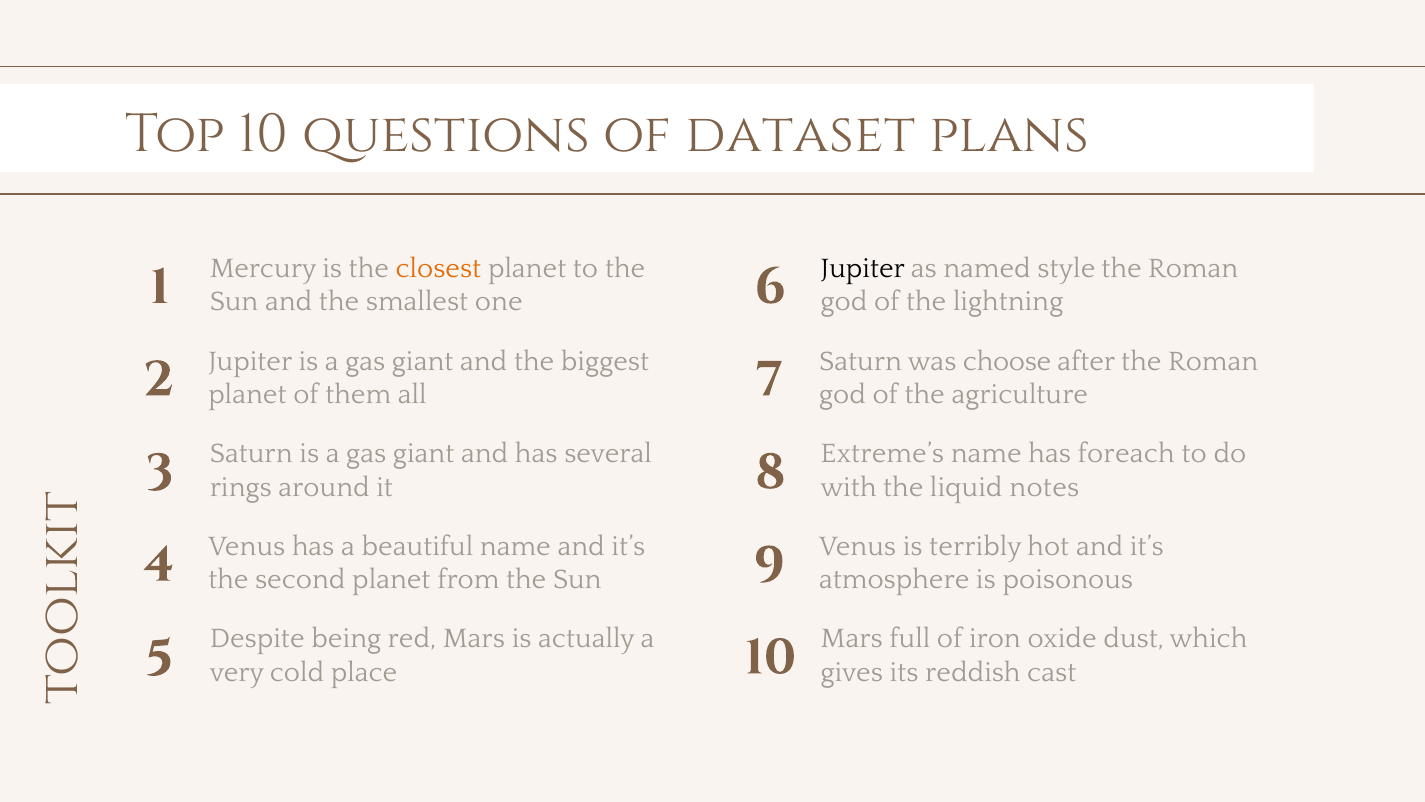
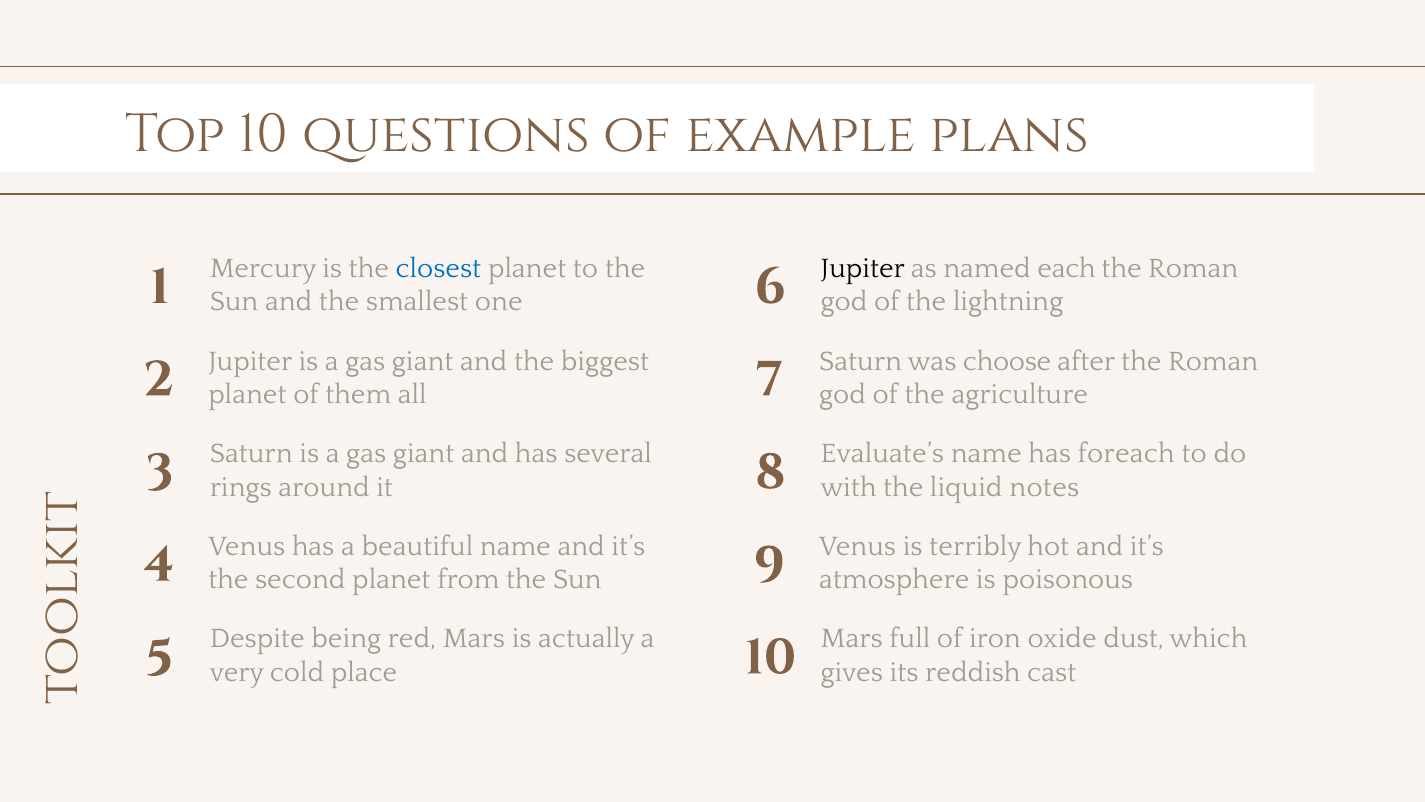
dataset: dataset -> example
closest colour: orange -> blue
style: style -> each
Extreme’s: Extreme’s -> Evaluate’s
